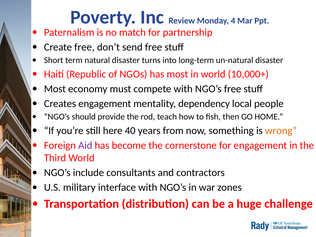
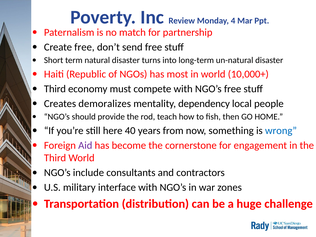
Most at (55, 89): Most -> Third
Creates engagement: engagement -> demoralizes
wrong colour: orange -> blue
